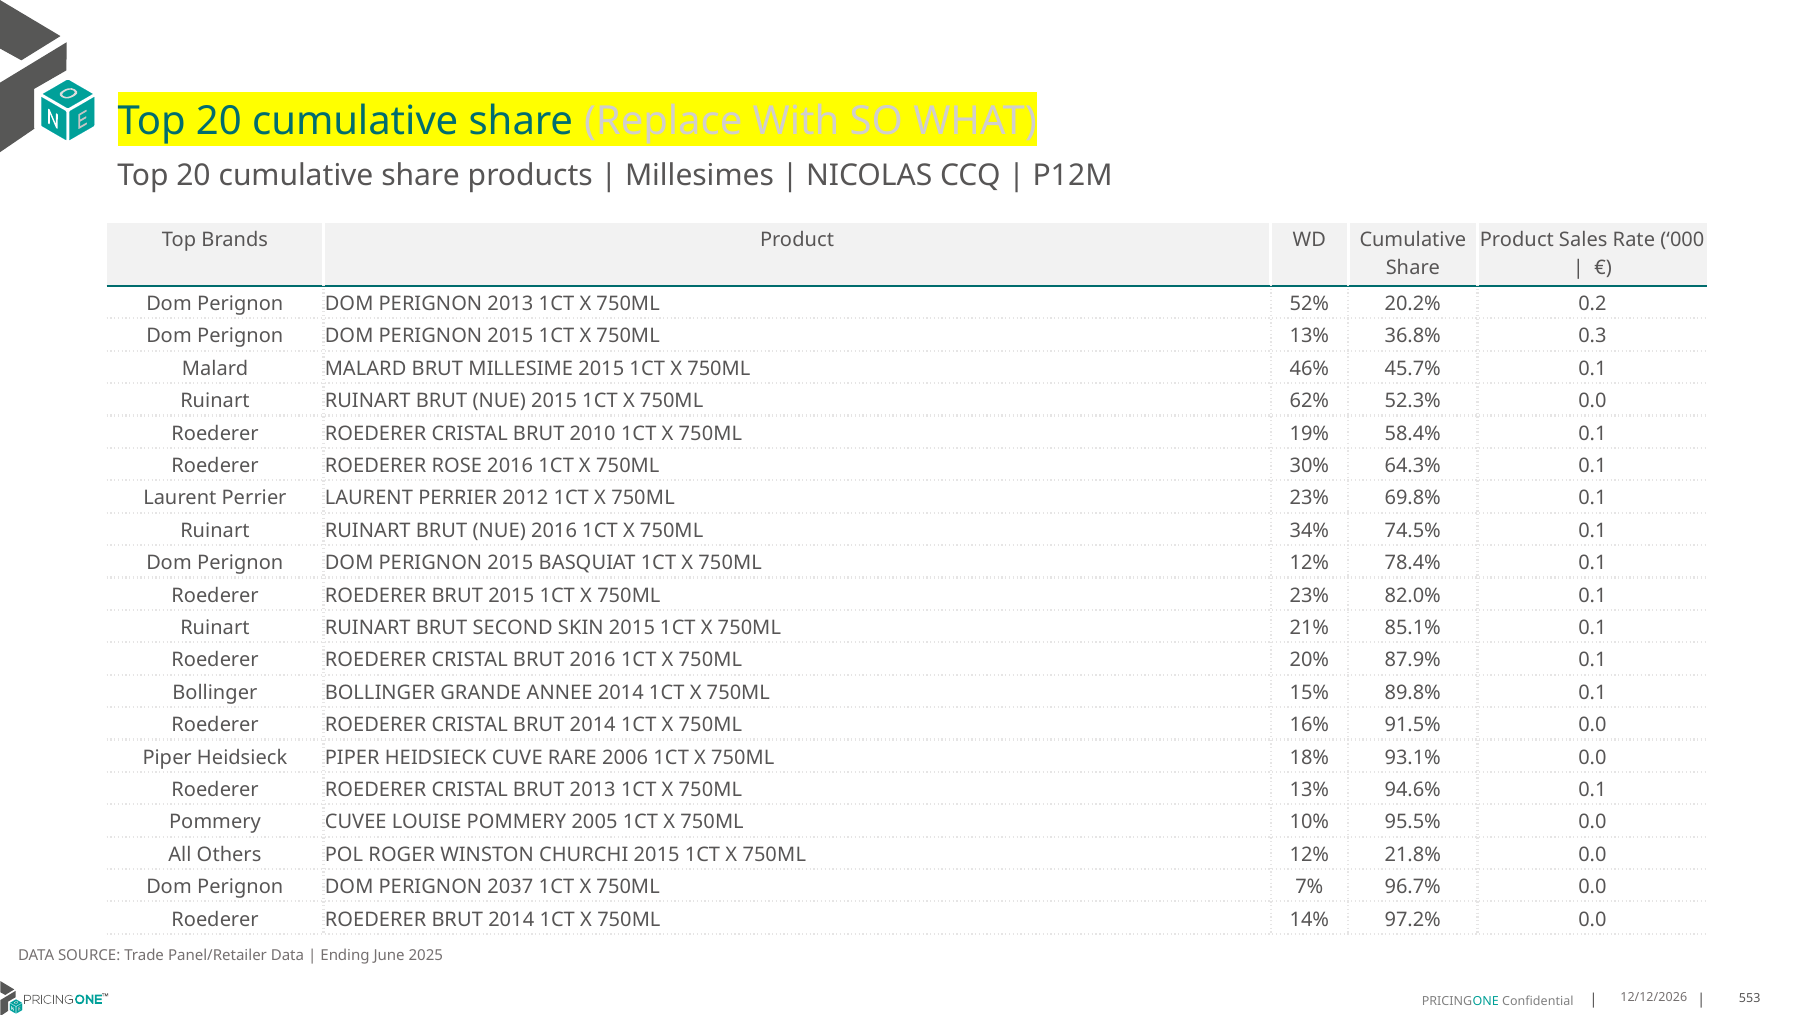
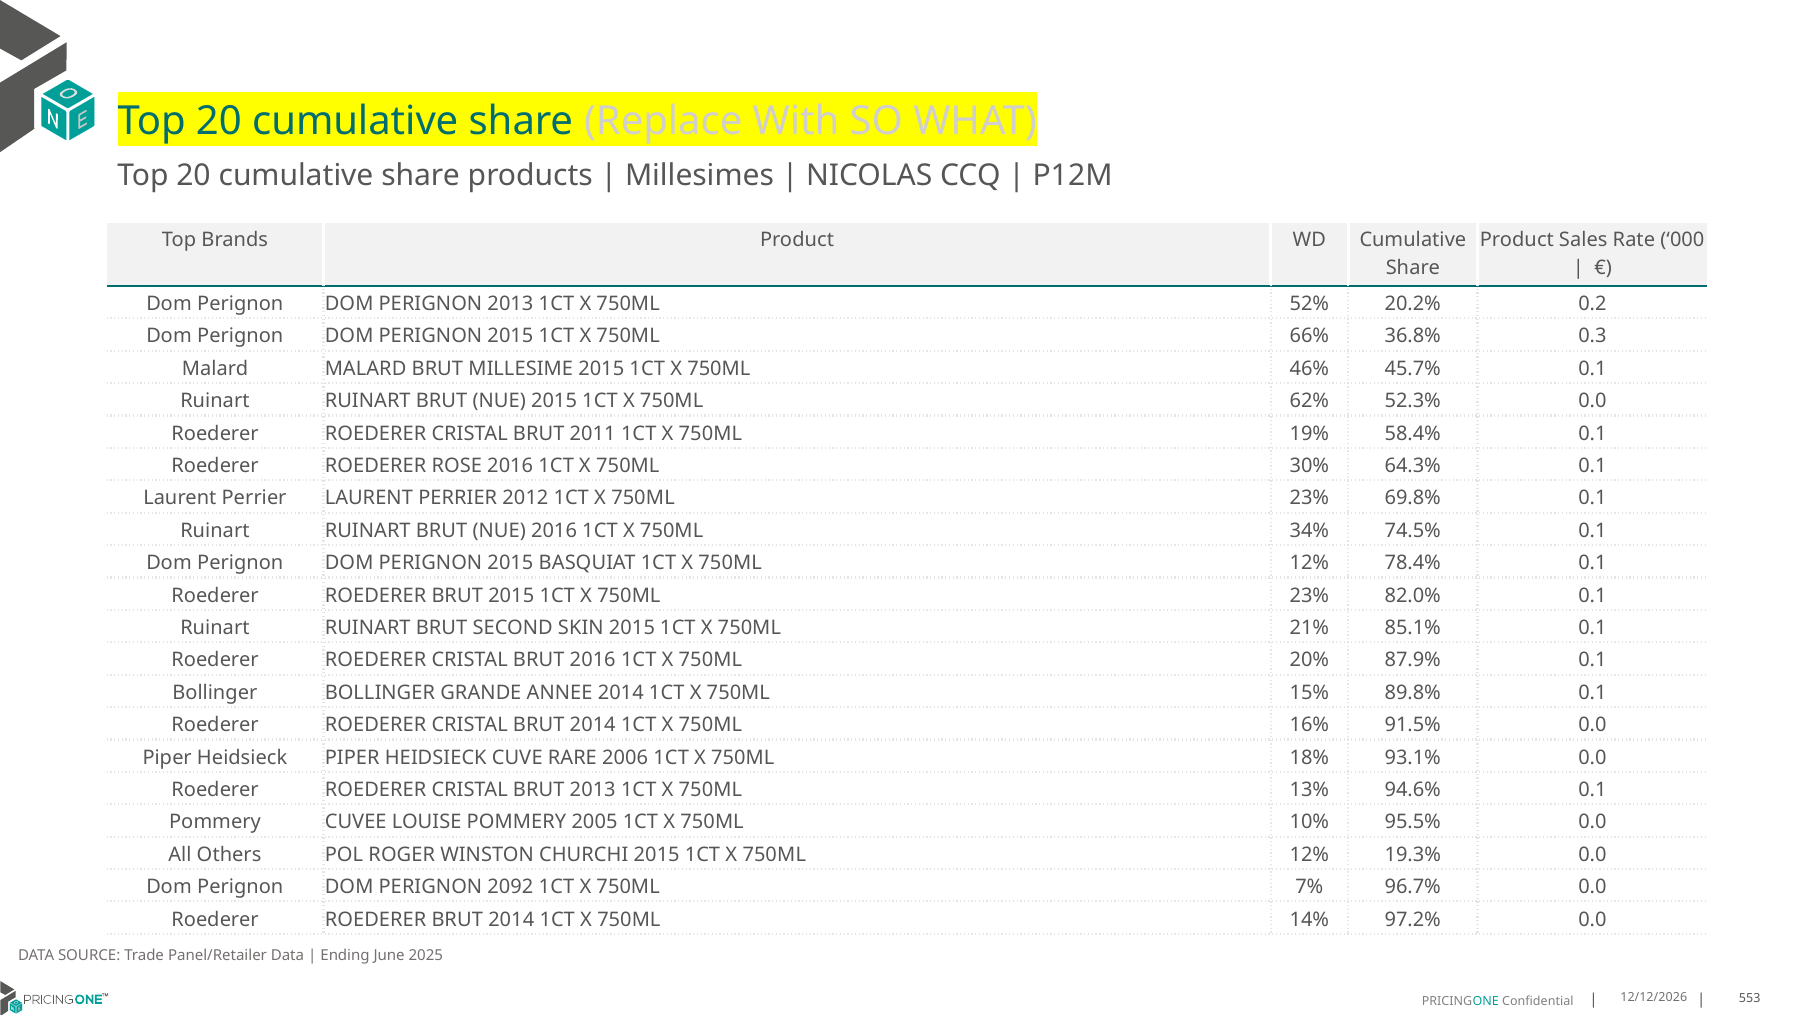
13% at (1309, 336): 13% -> 66%
2010: 2010 -> 2011
21.8%: 21.8% -> 19.3%
2037: 2037 -> 2092
